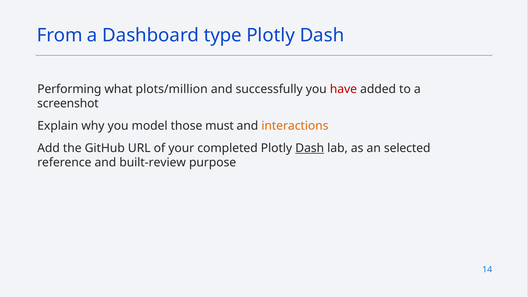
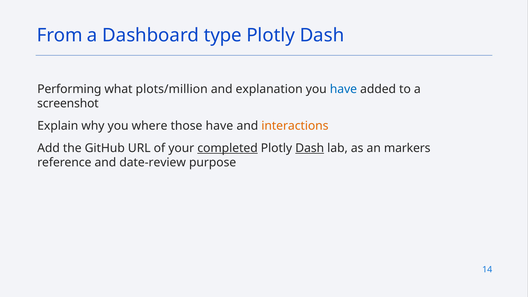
successfully: successfully -> explanation
have at (343, 89) colour: red -> blue
model: model -> where
those must: must -> have
completed underline: none -> present
selected: selected -> markers
built-review: built-review -> date-review
